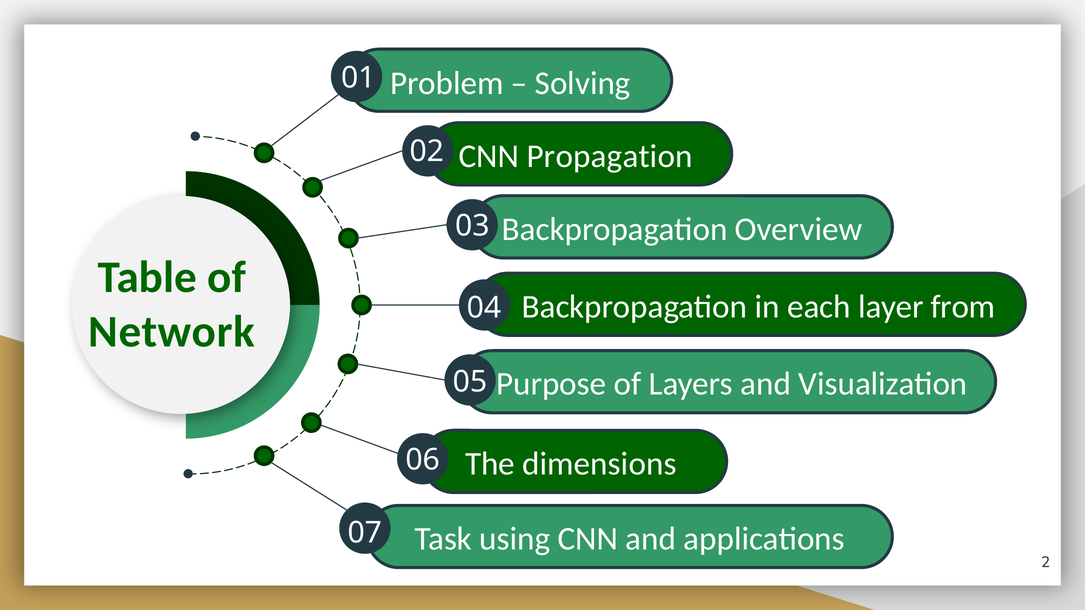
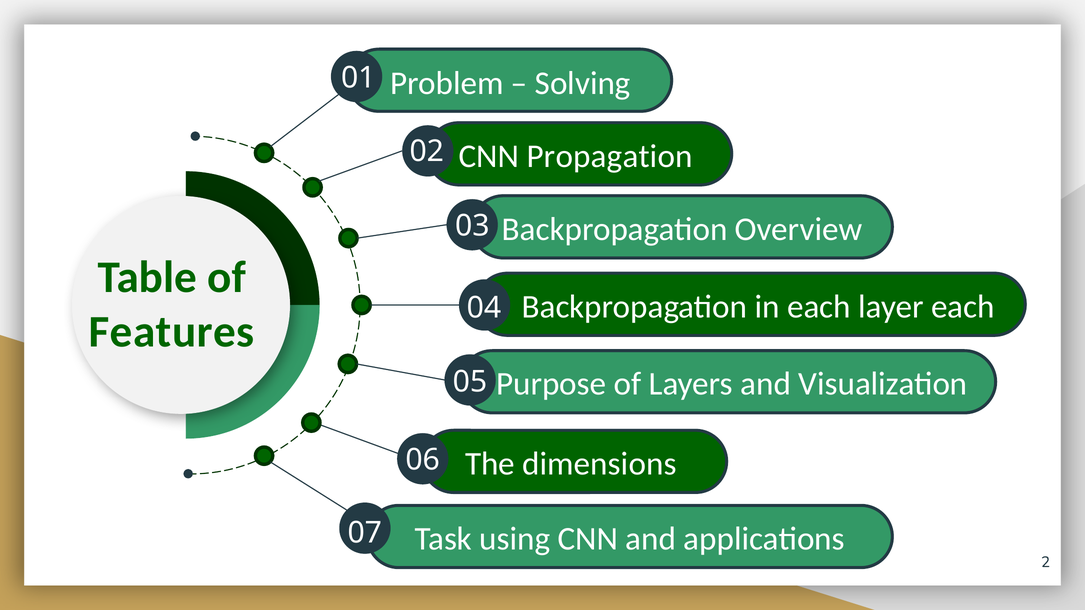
layer from: from -> each
Network: Network -> Features
